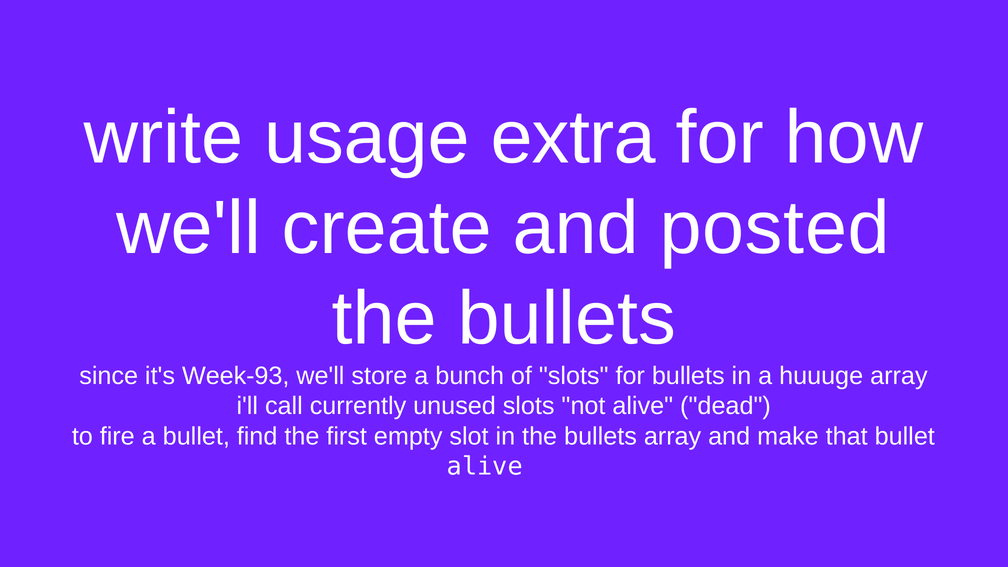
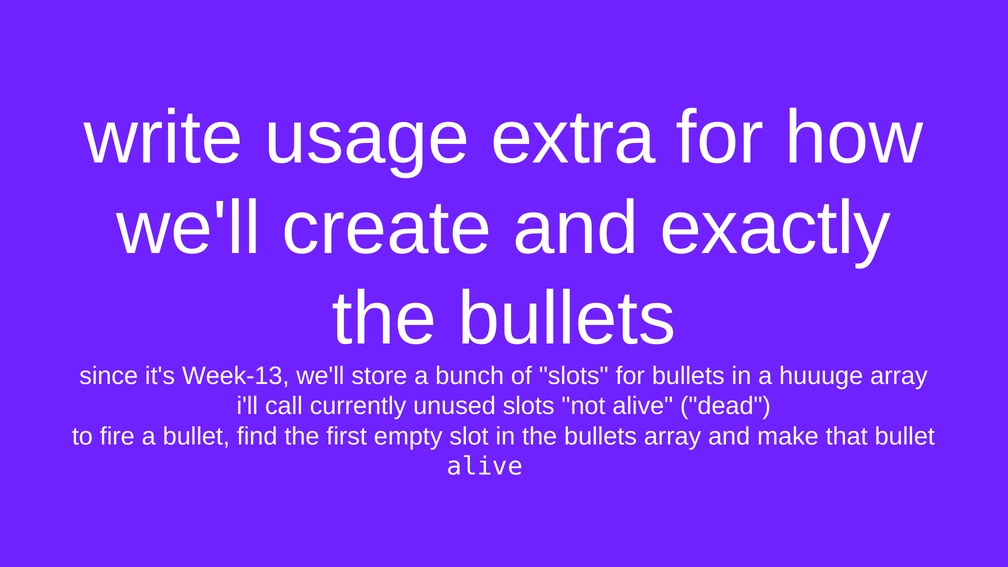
posted: posted -> exactly
Week-93: Week-93 -> Week-13
